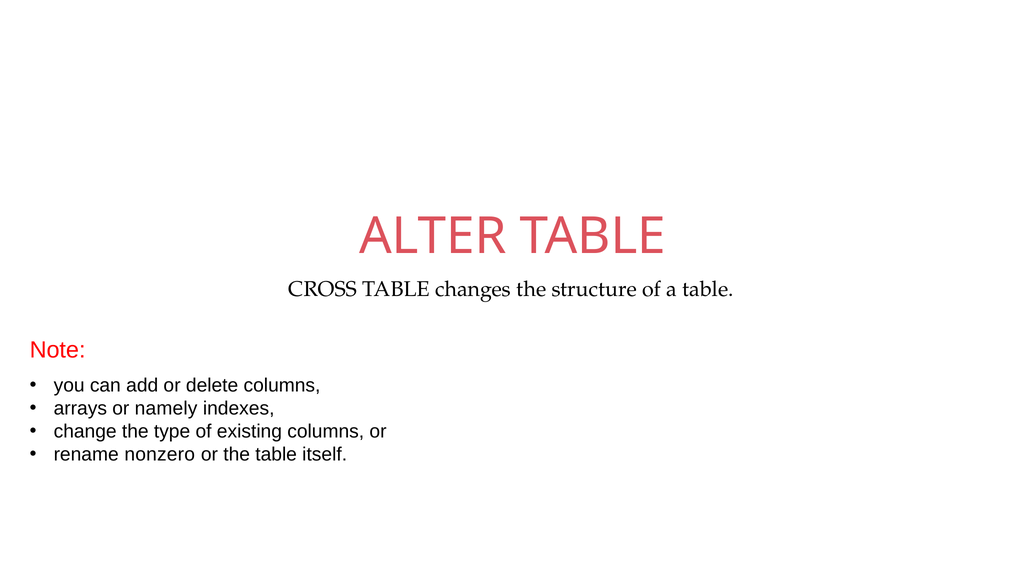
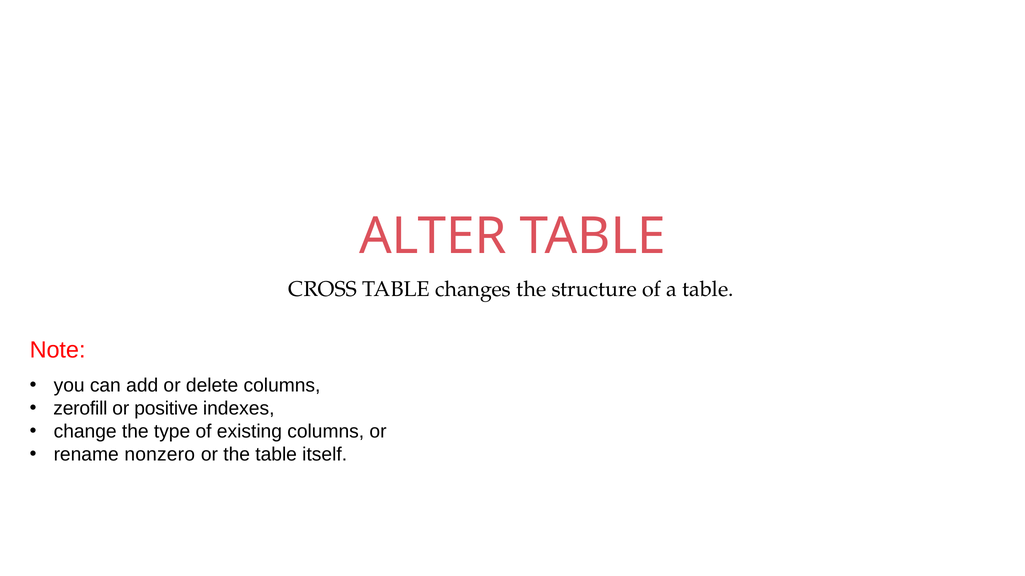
arrays: arrays -> zerofill
namely: namely -> positive
